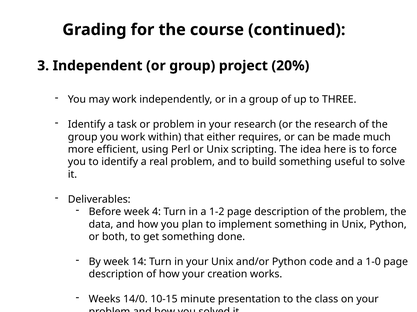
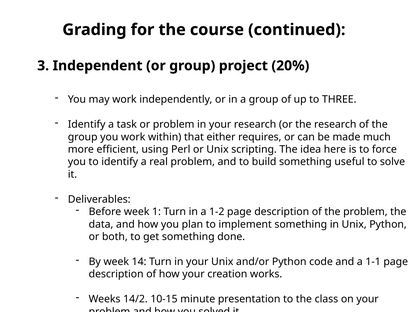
4: 4 -> 1
1-0: 1-0 -> 1-1
14/0: 14/0 -> 14/2
